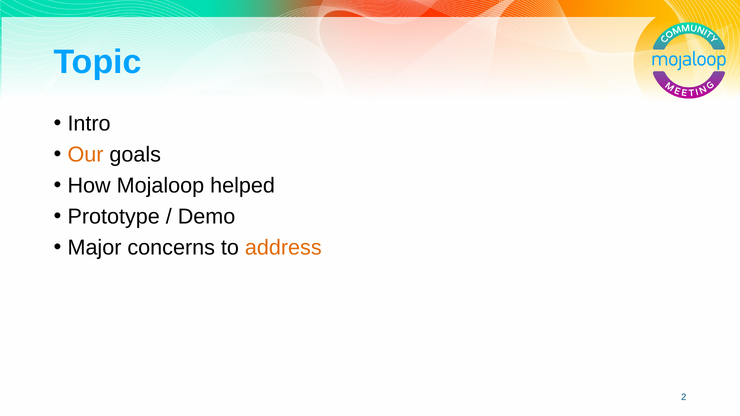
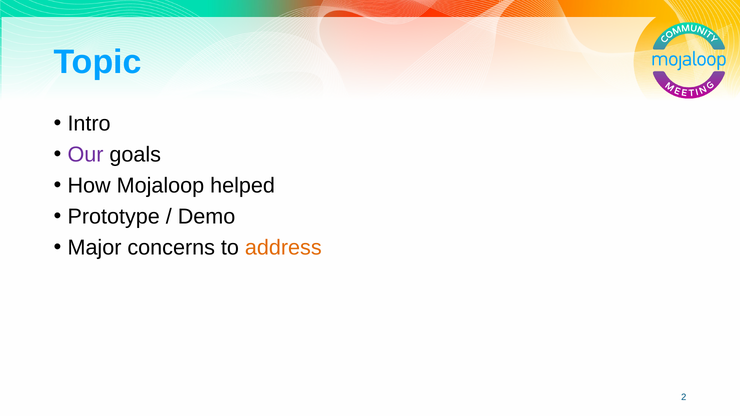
Our colour: orange -> purple
